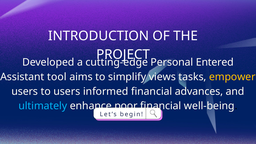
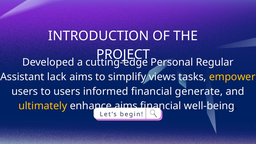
Entered: Entered -> Regular
tool: tool -> lack
advances: advances -> generate
ultimately colour: light blue -> yellow
enhance poor: poor -> aims
